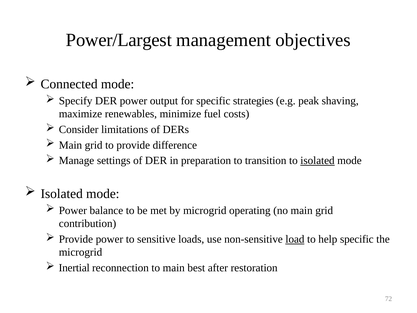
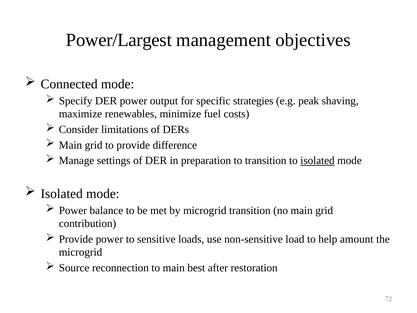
microgrid operating: operating -> transition
load underline: present -> none
help specific: specific -> amount
Inertial: Inertial -> Source
